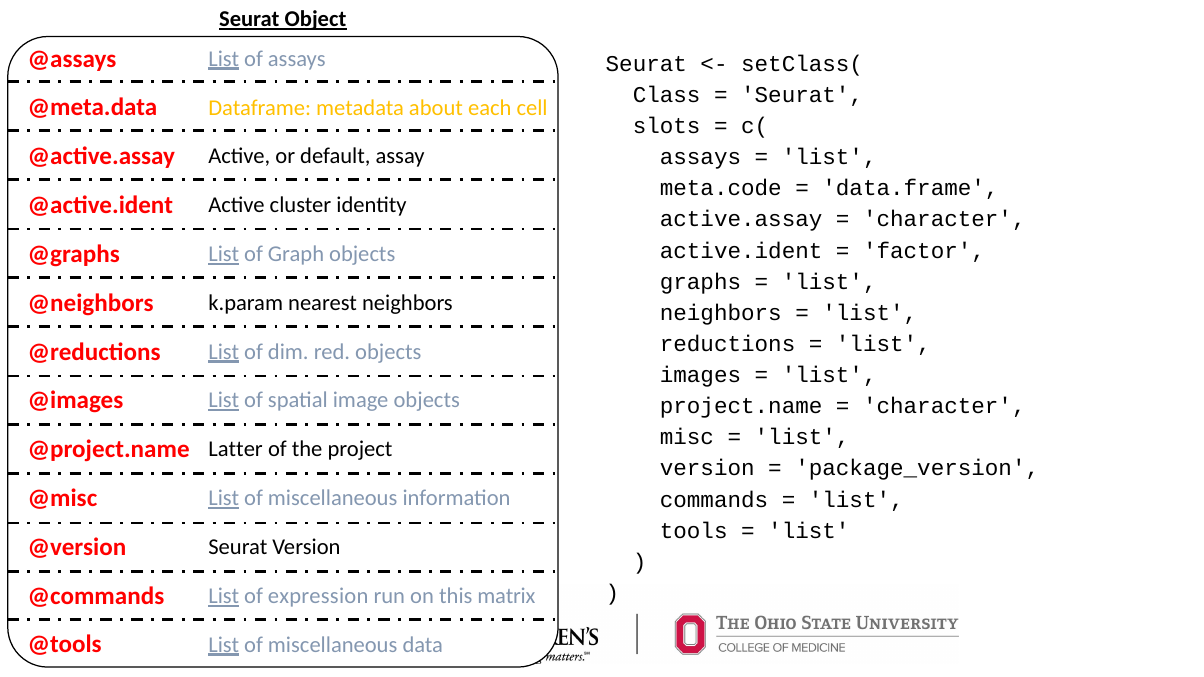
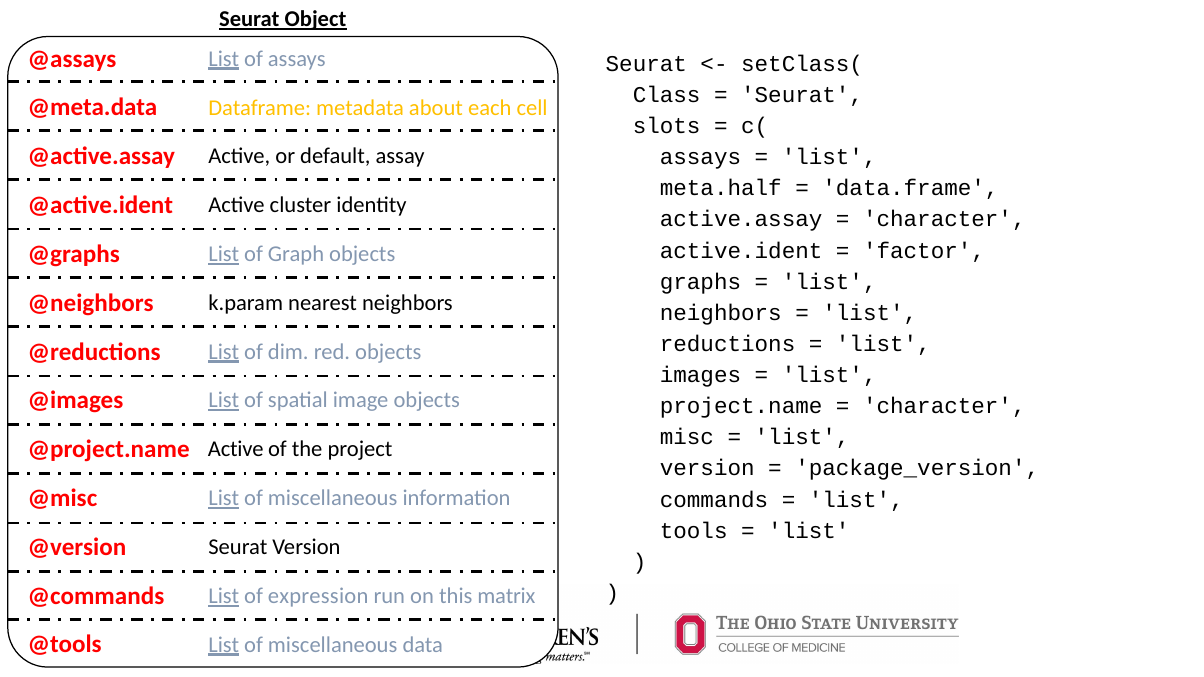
meta.code: meta.code -> meta.half
@project.name Latter: Latter -> Active
